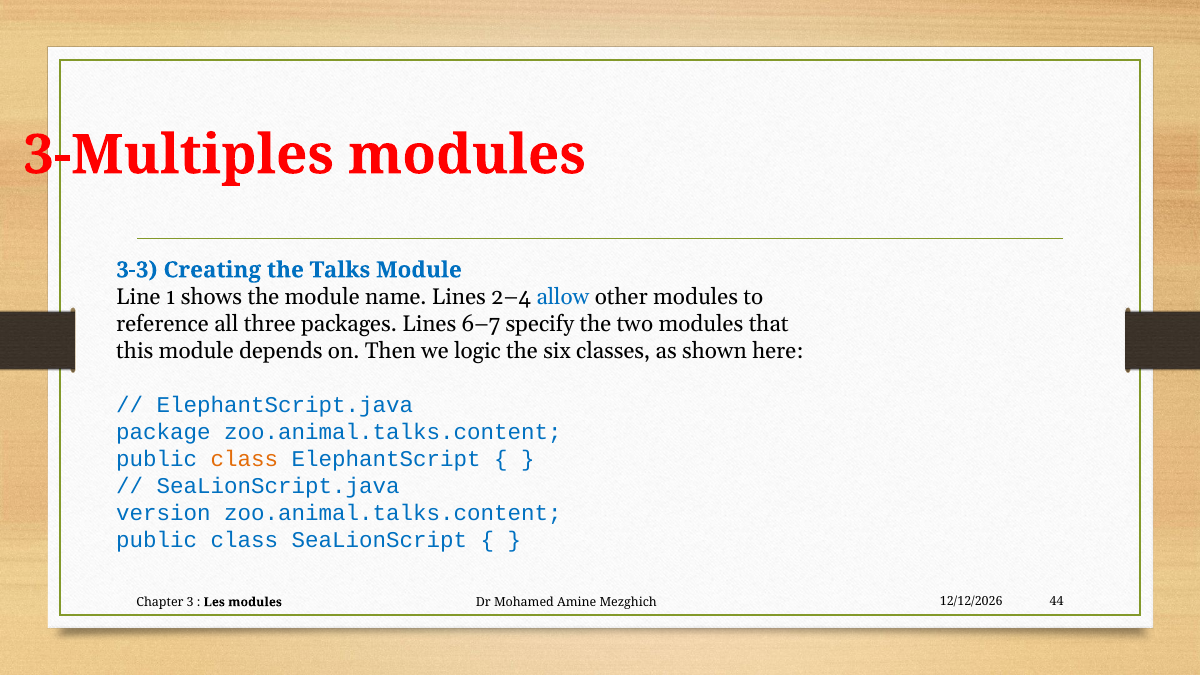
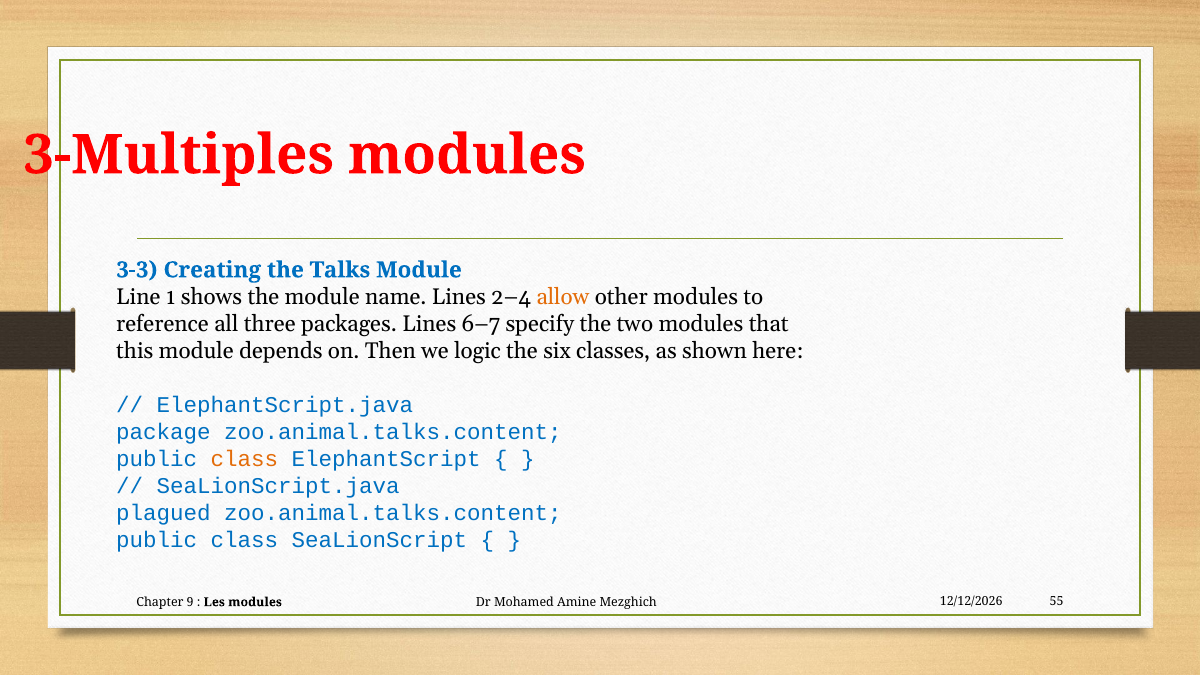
allow colour: blue -> orange
version: version -> plagued
44: 44 -> 55
3: 3 -> 9
